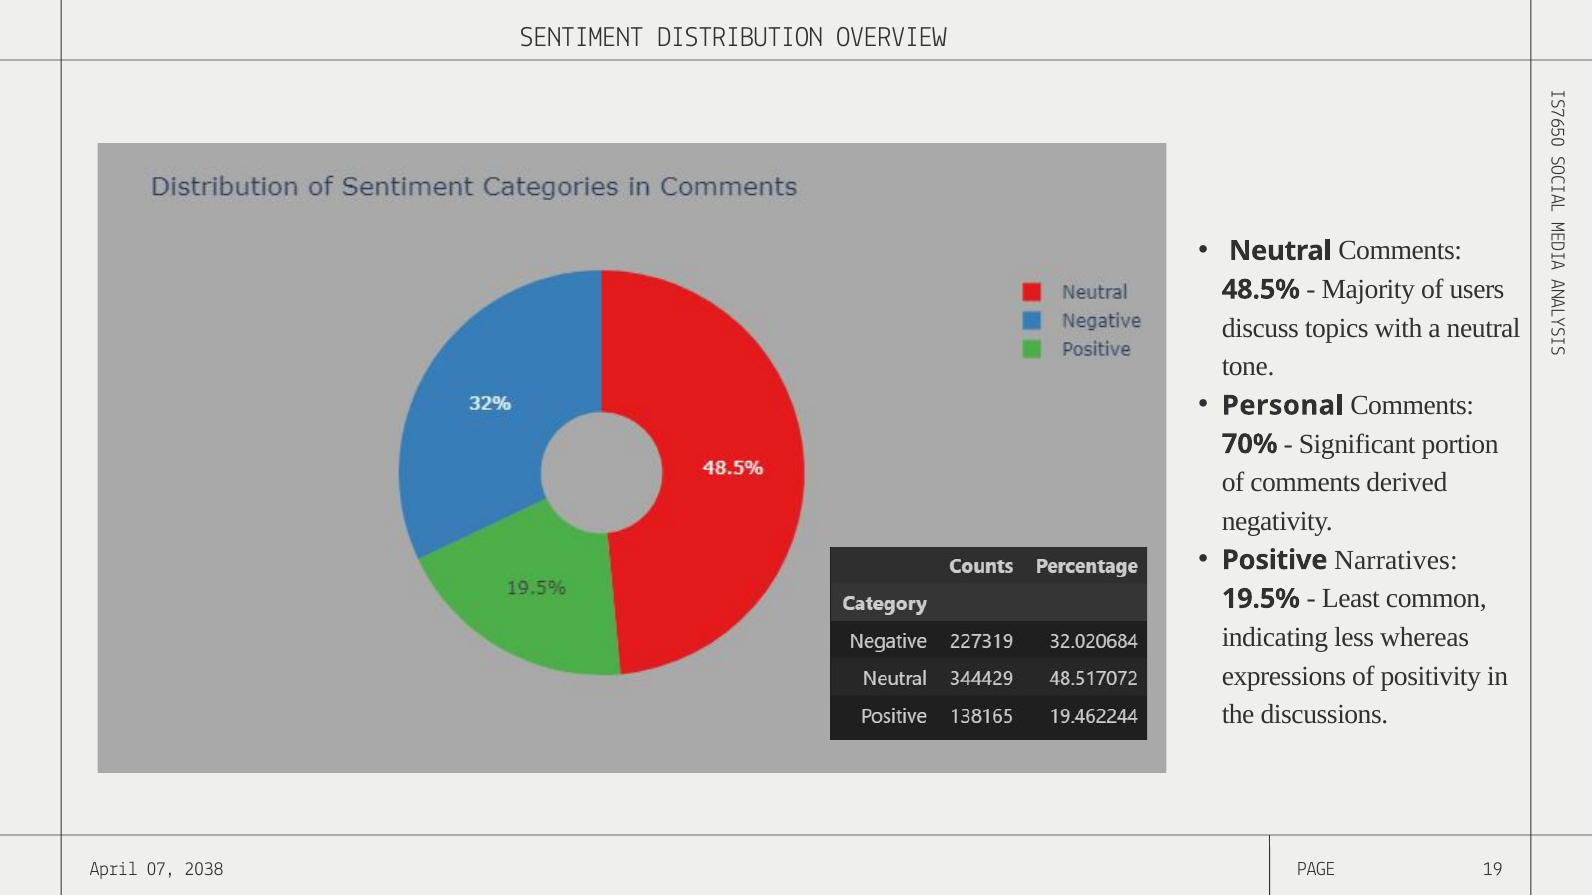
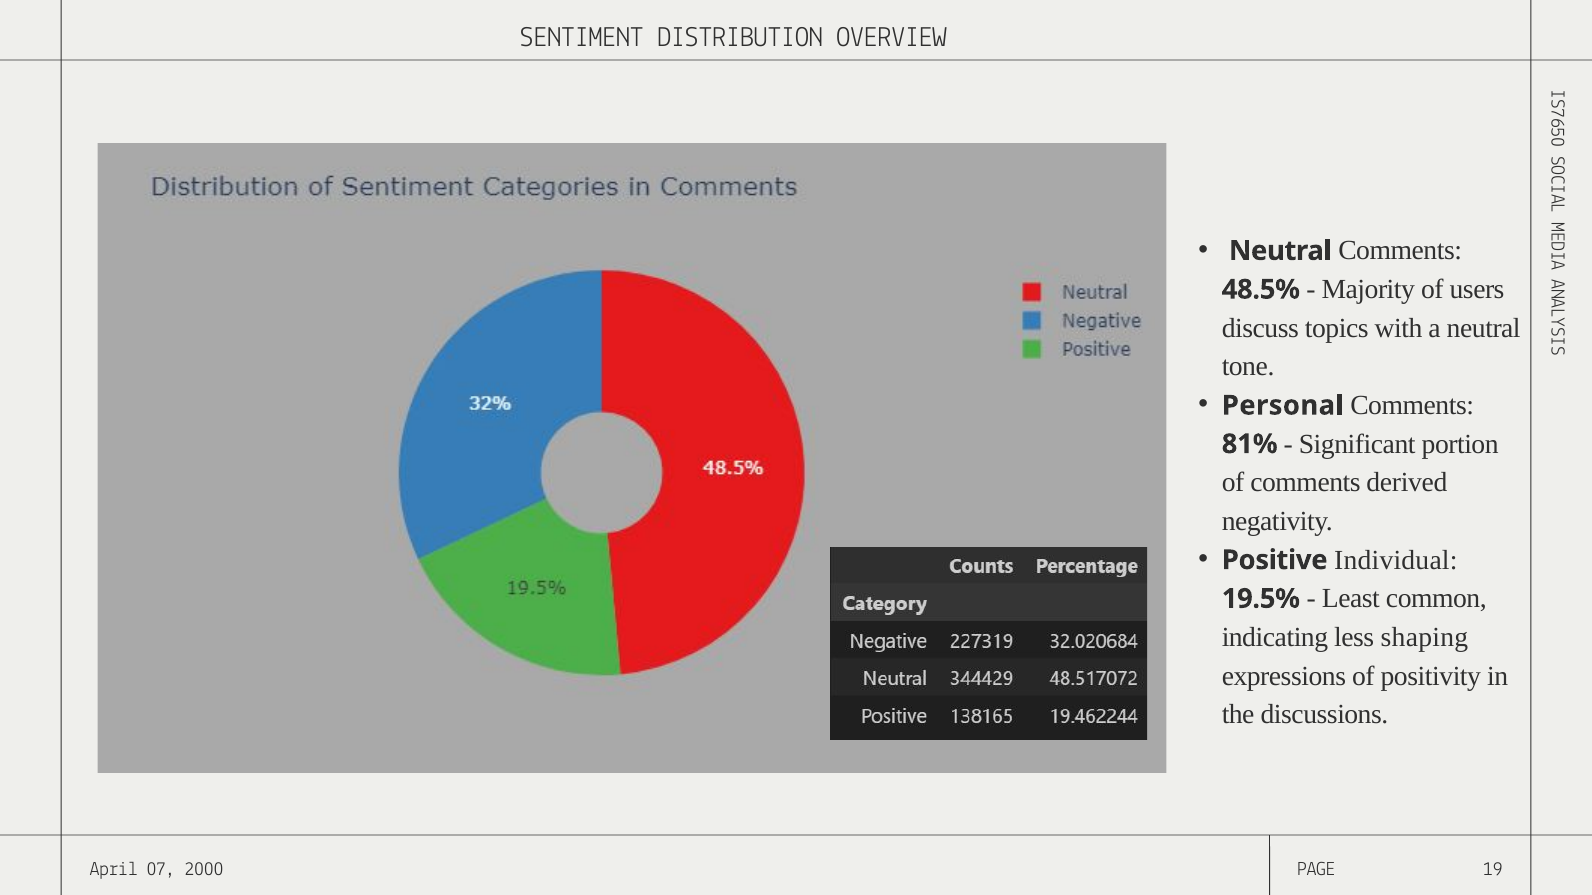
70%: 70% -> 81%
Narratives: Narratives -> Individual
whereas: whereas -> shaping
2038: 2038 -> 2000
